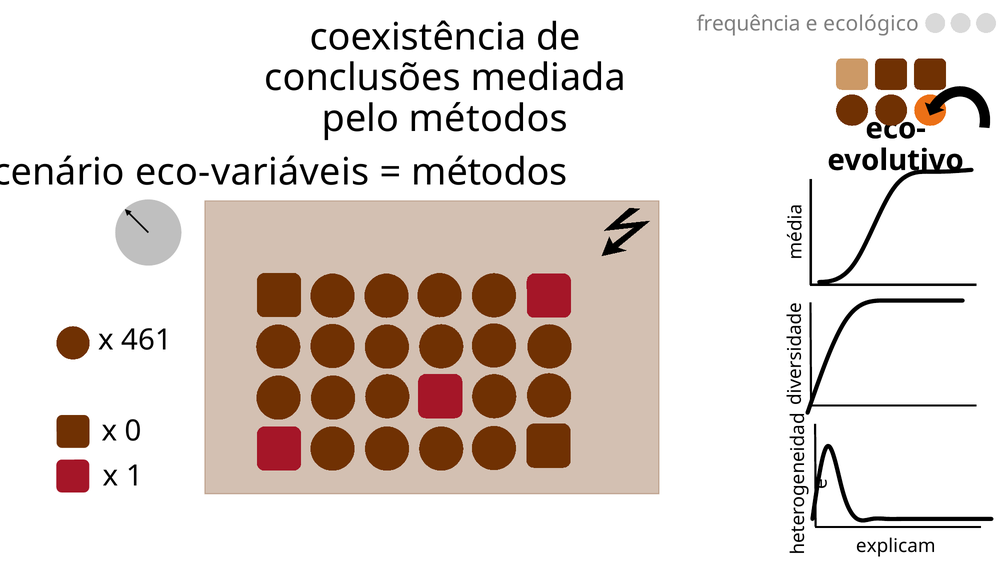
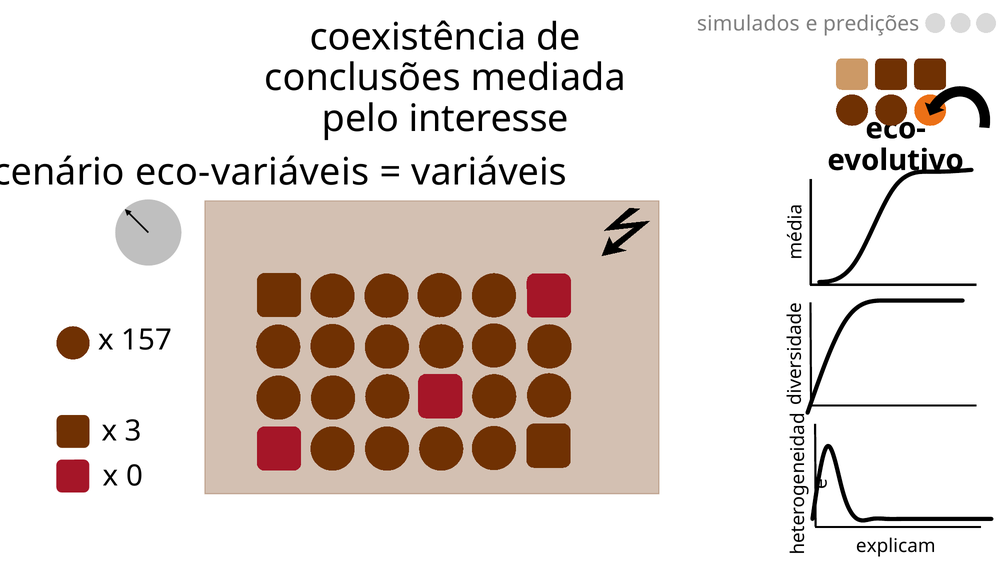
frequência: frequência -> simulados
ecológico: ecológico -> predições
pelo métodos: métodos -> interesse
métodos at (489, 172): métodos -> variáveis
461: 461 -> 157
0: 0 -> 3
1: 1 -> 0
